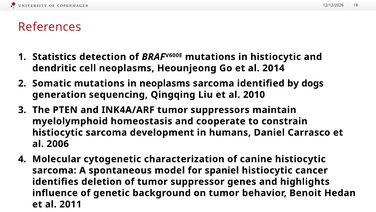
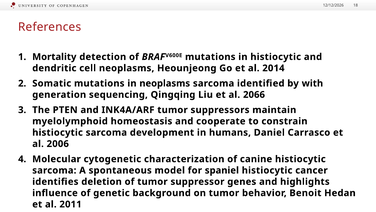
Statistics: Statistics -> Mortality
dogs: dogs -> with
2010: 2010 -> 2066
